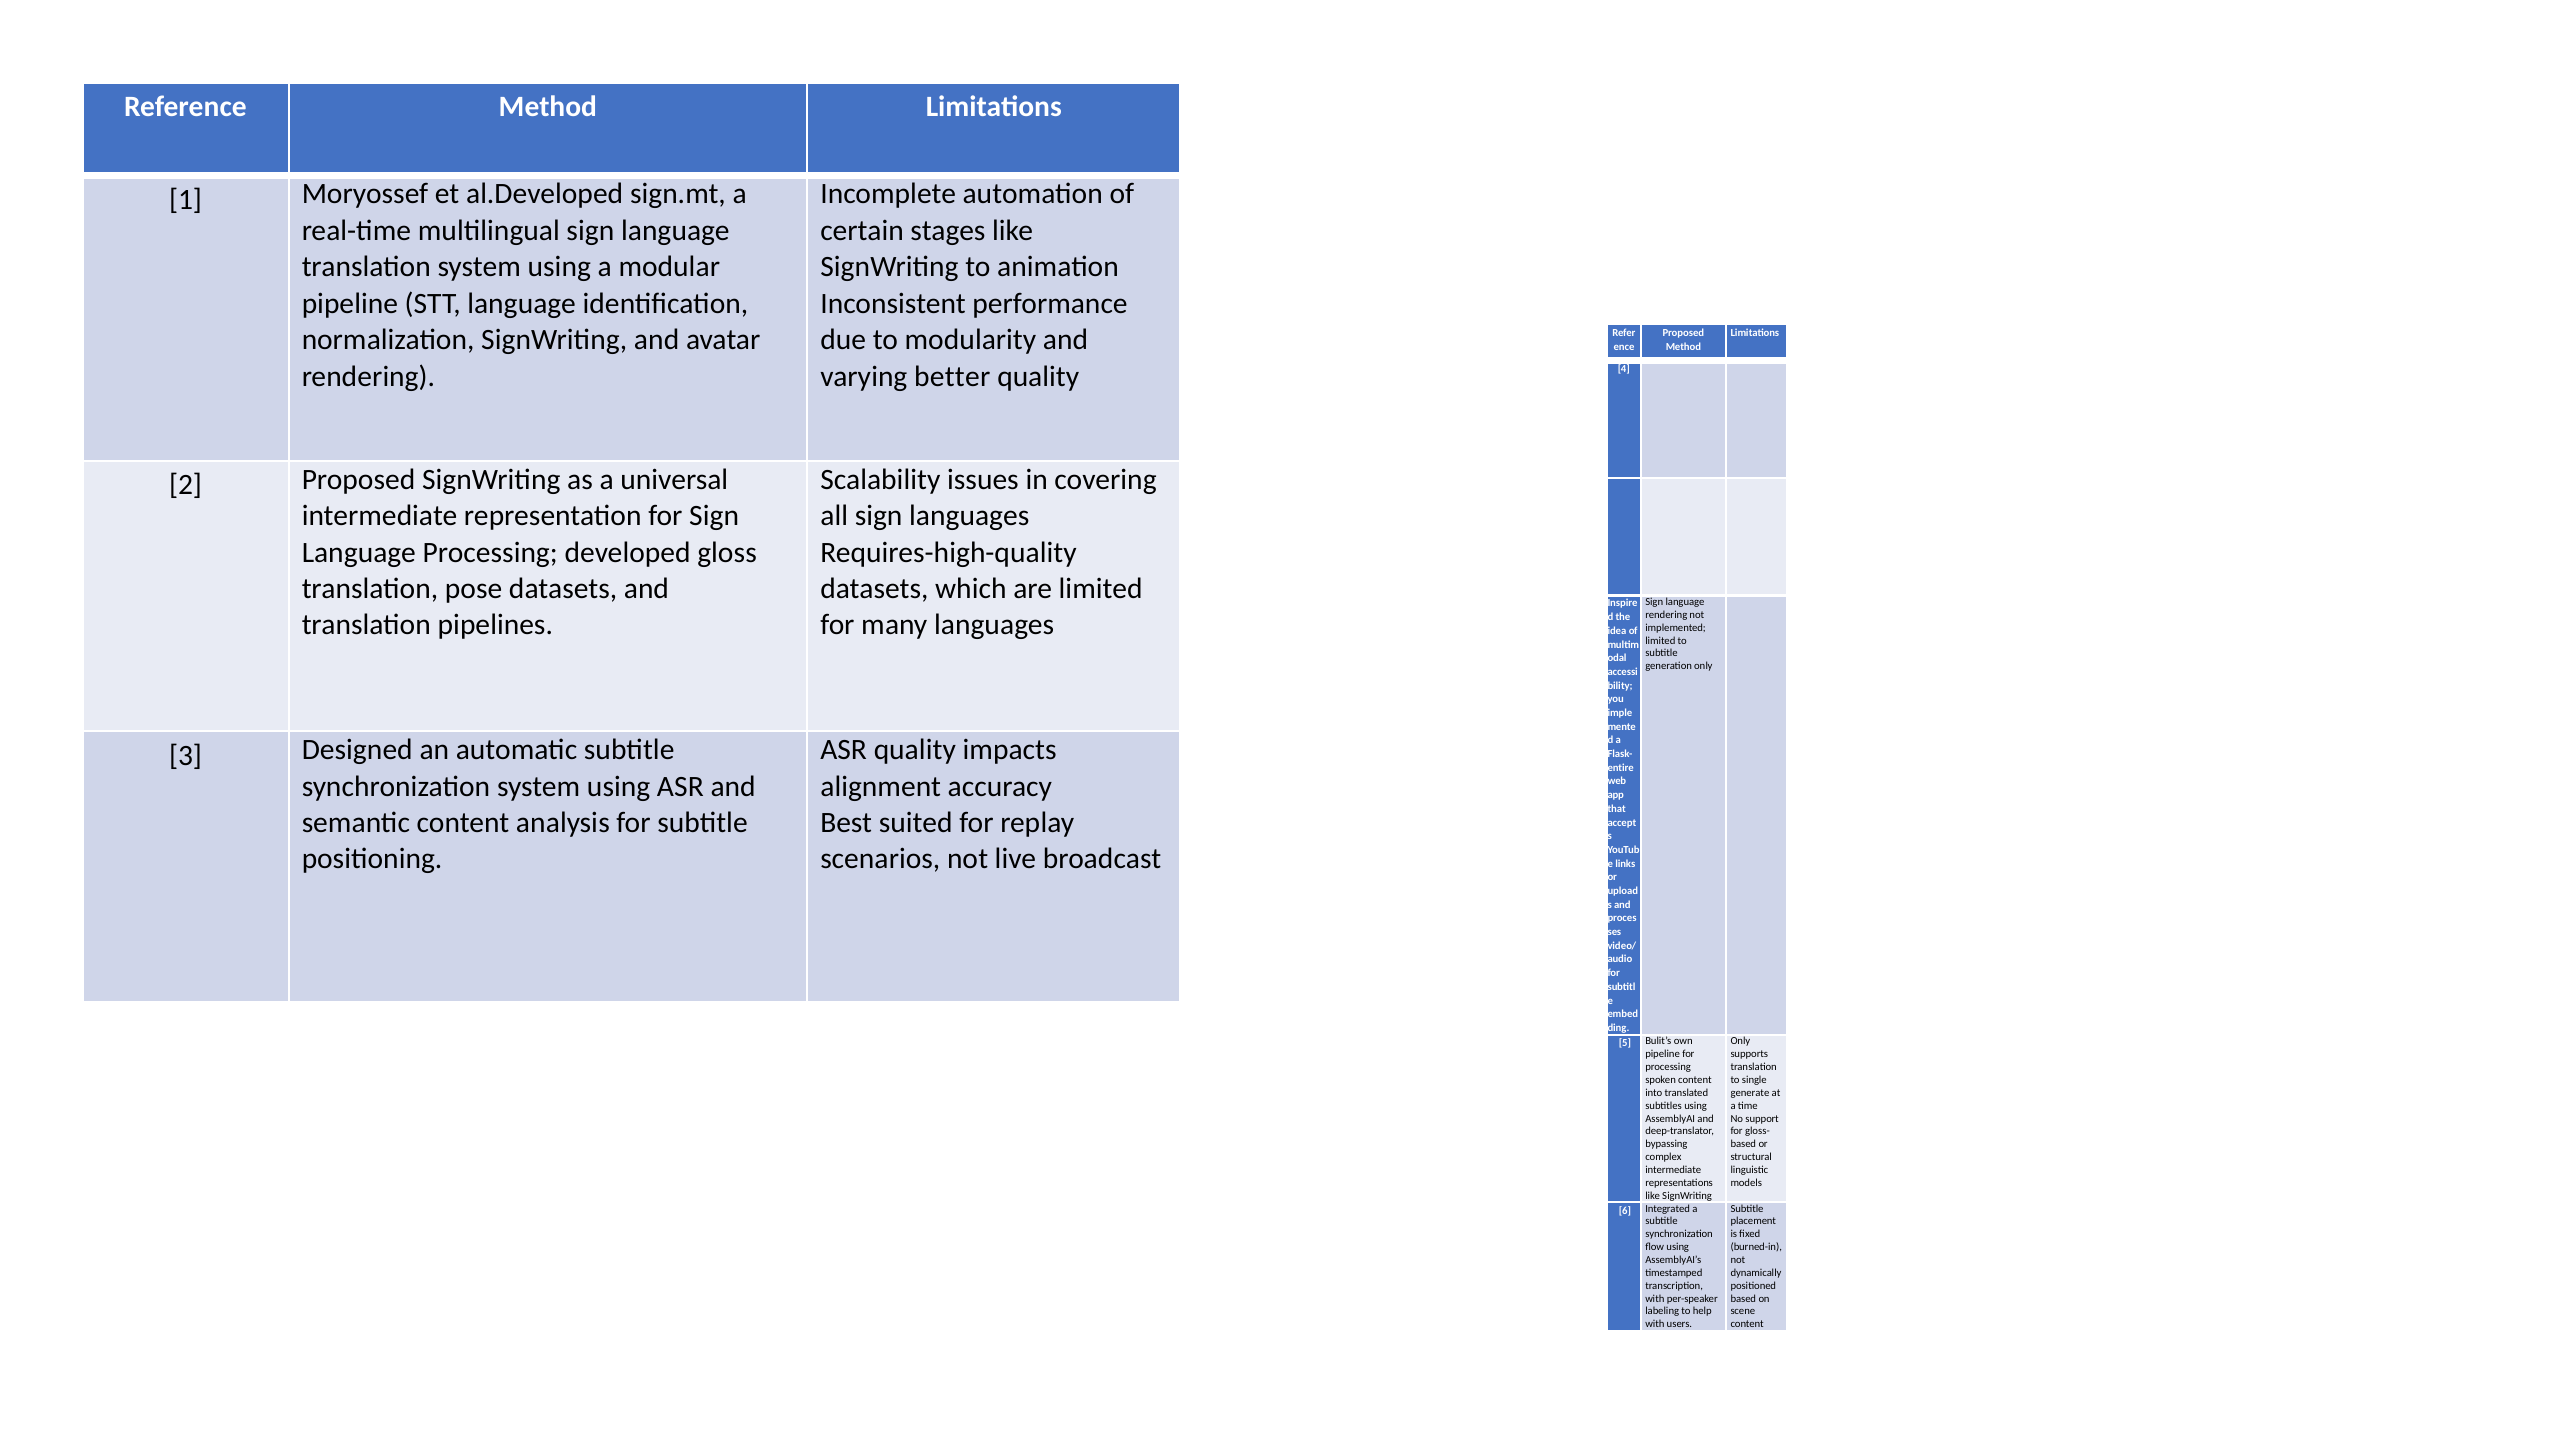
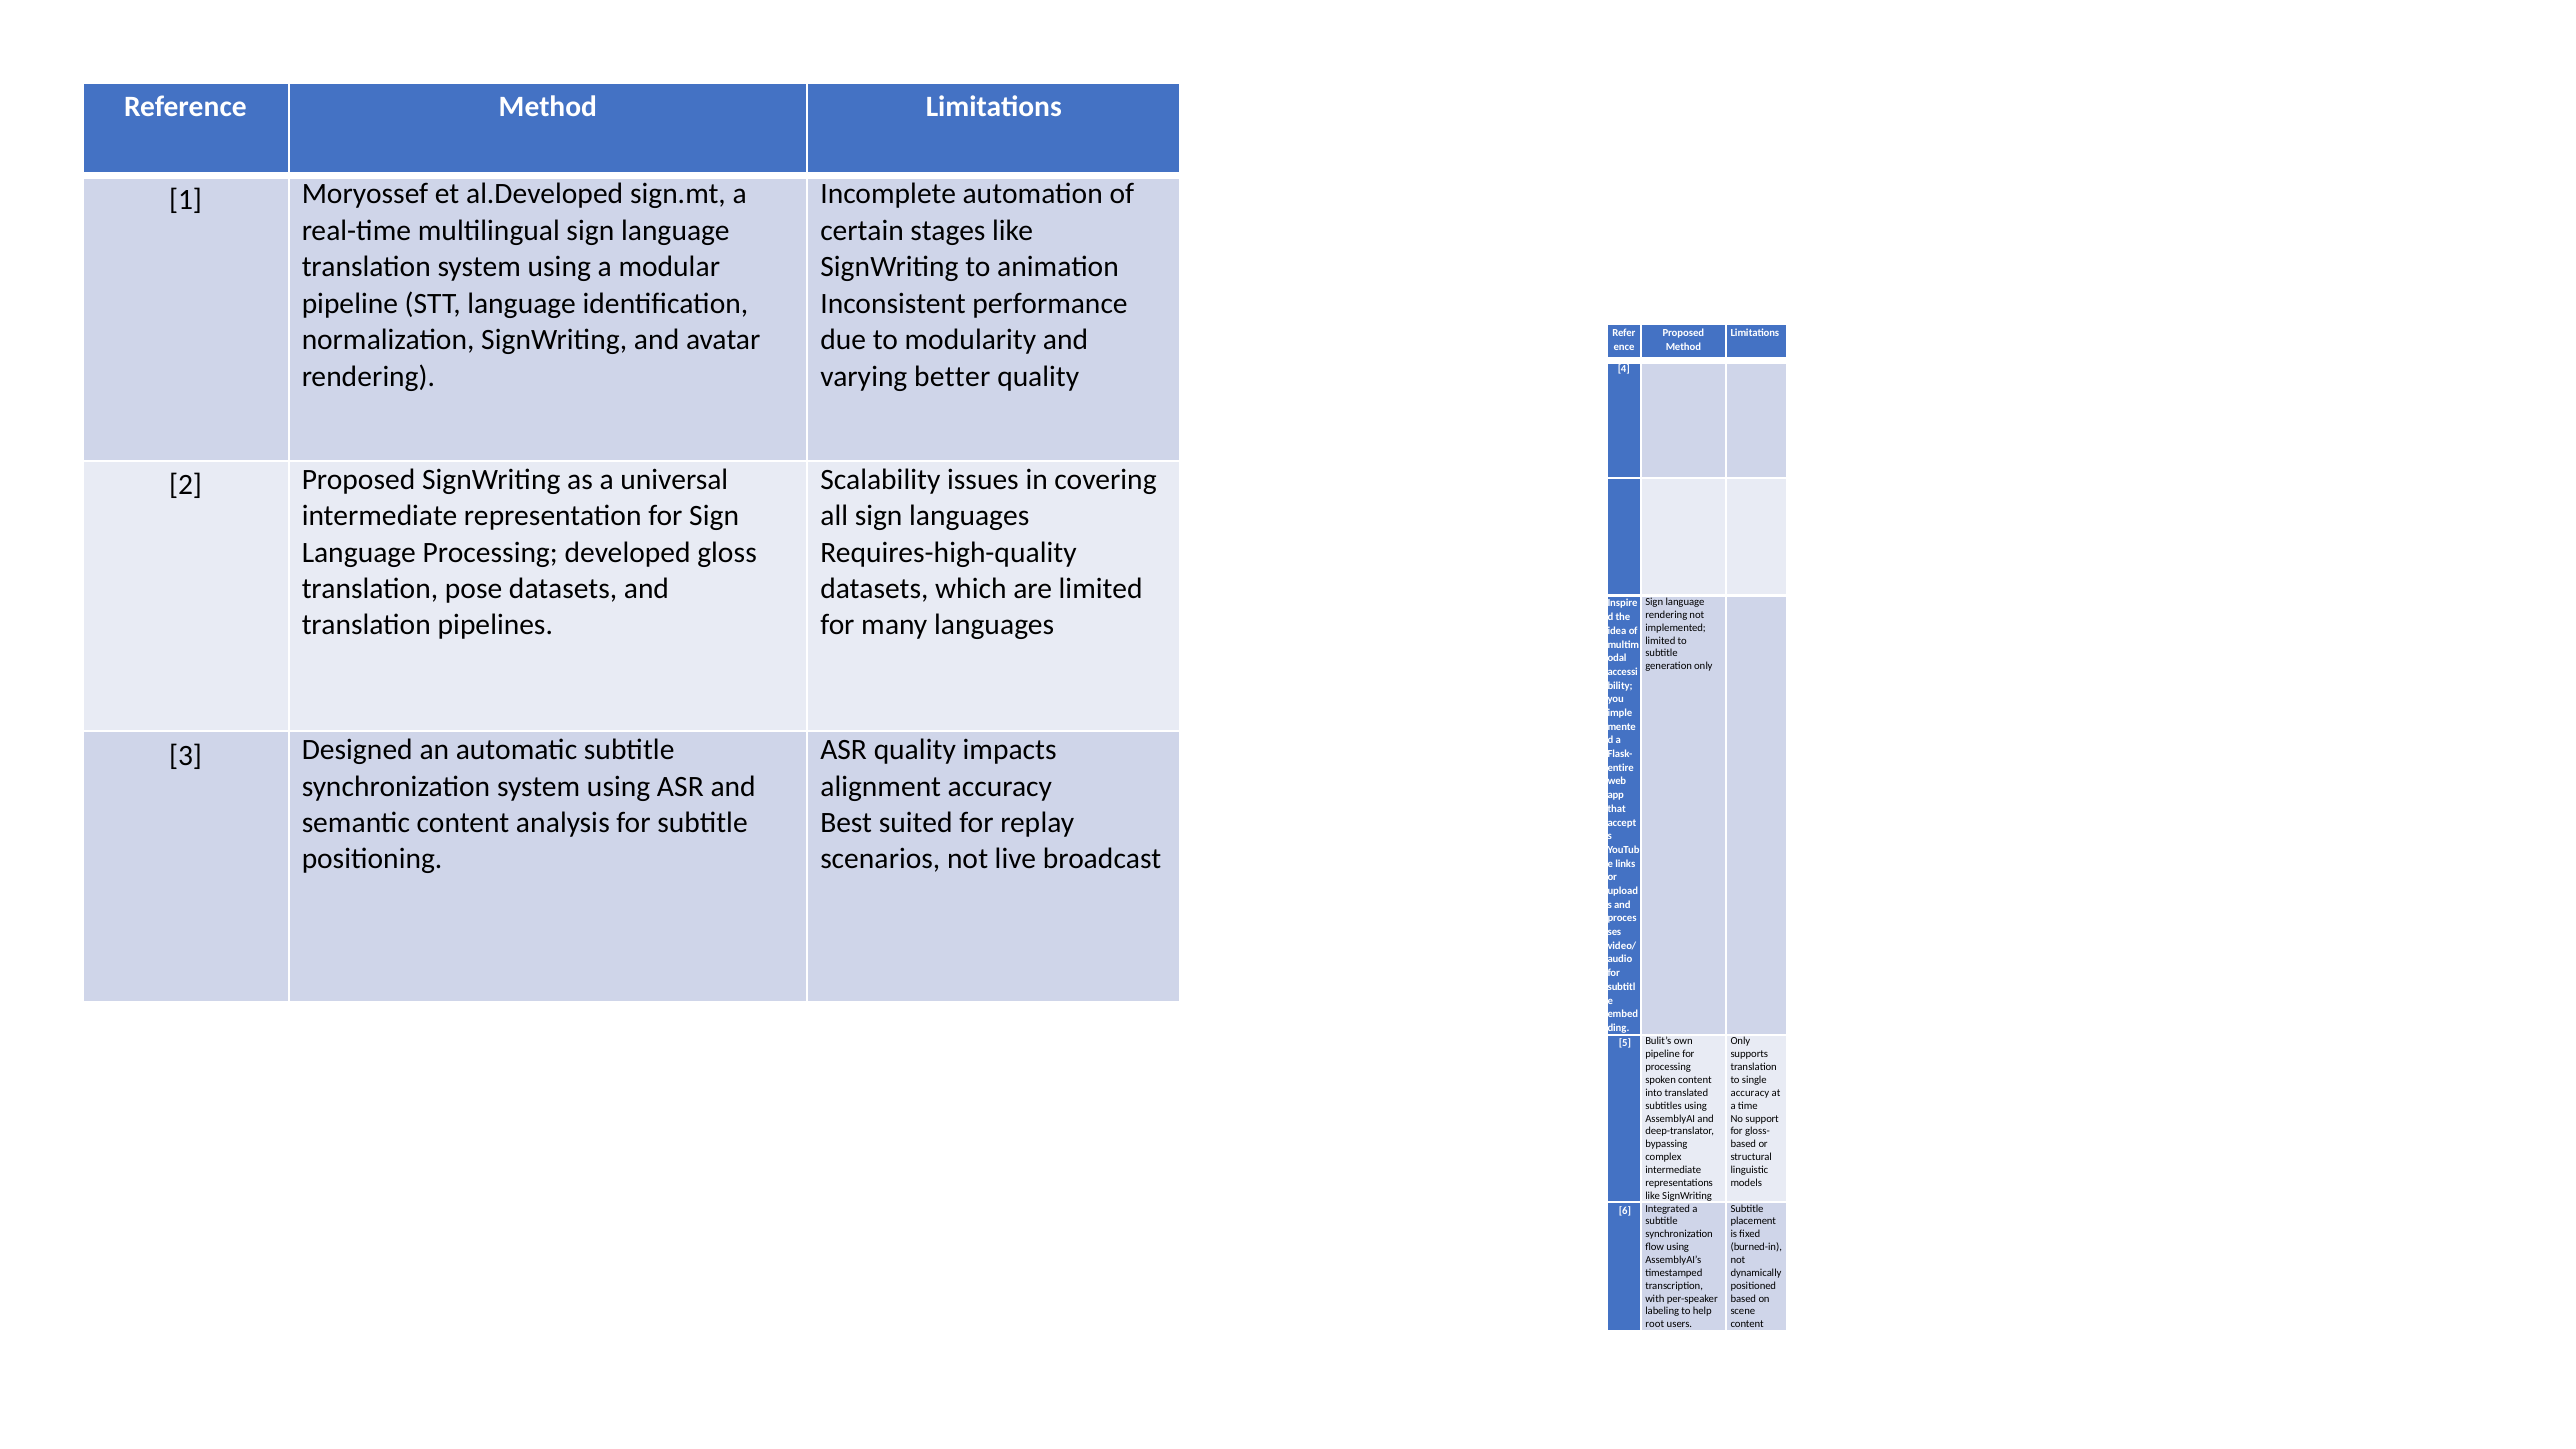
generate at (1750, 1093): generate -> accuracy
with at (1655, 1324): with -> root
